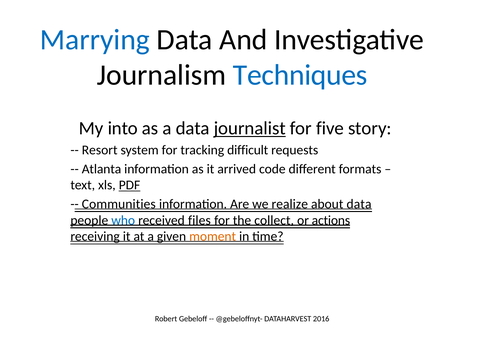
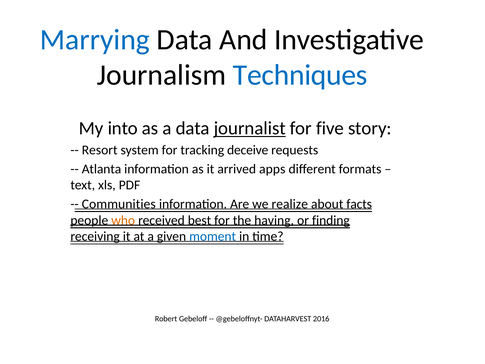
difficult: difficult -> deceive
code: code -> apps
PDF underline: present -> none
about data: data -> facts
who colour: blue -> orange
files: files -> best
collect: collect -> having
actions: actions -> finding
moment colour: orange -> blue
